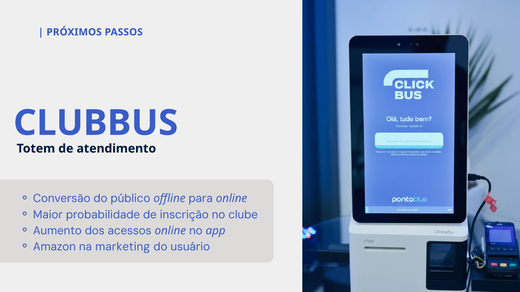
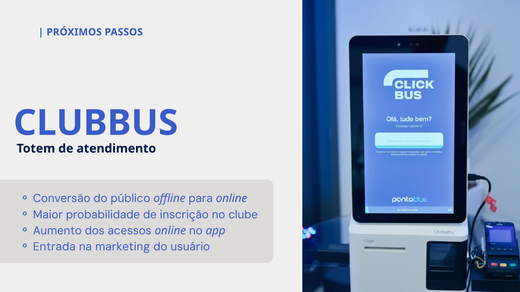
Amazon: Amazon -> Entrada
